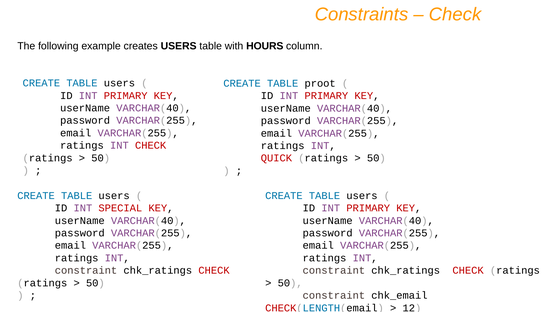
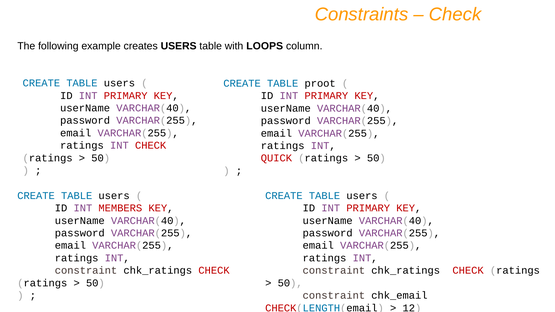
HOURS: HOURS -> LOOPS
SPECIAL: SPECIAL -> MEMBERS
